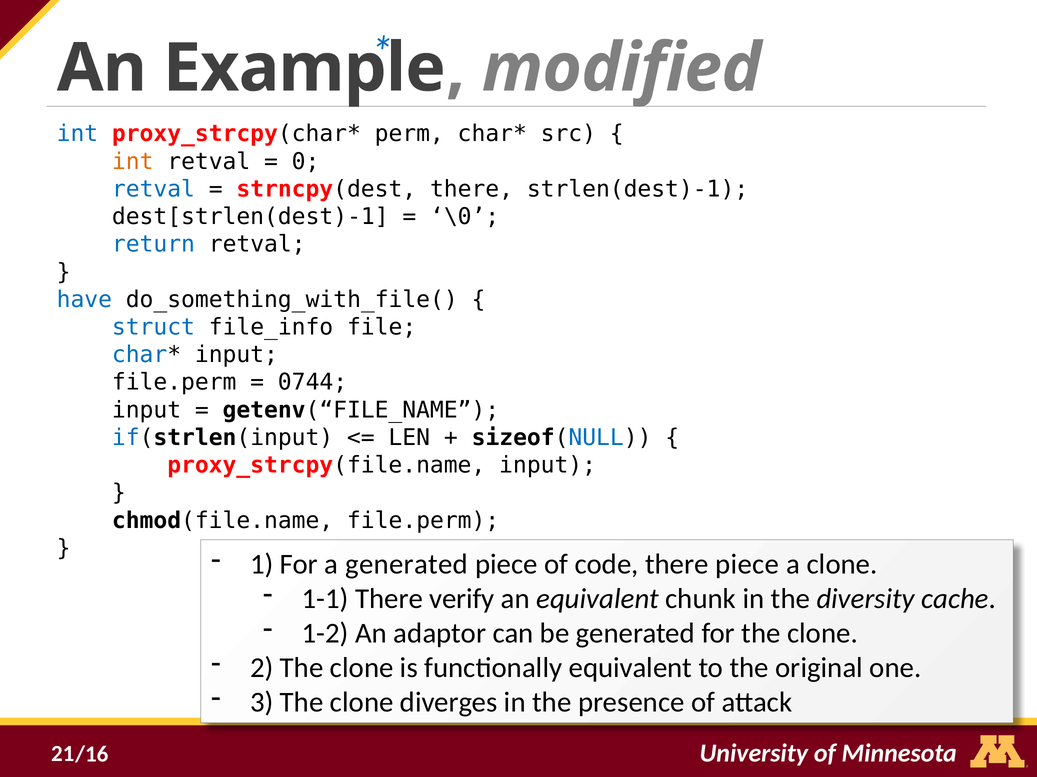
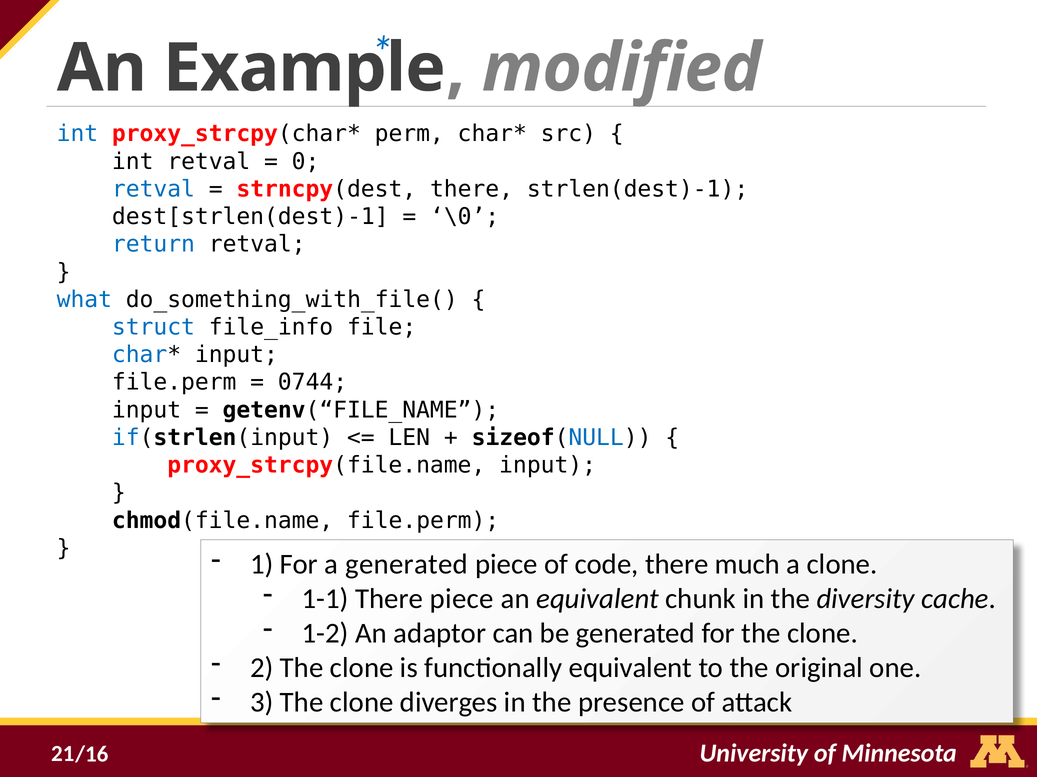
int at (133, 162) colour: orange -> black
have: have -> what
there piece: piece -> much
There verify: verify -> piece
